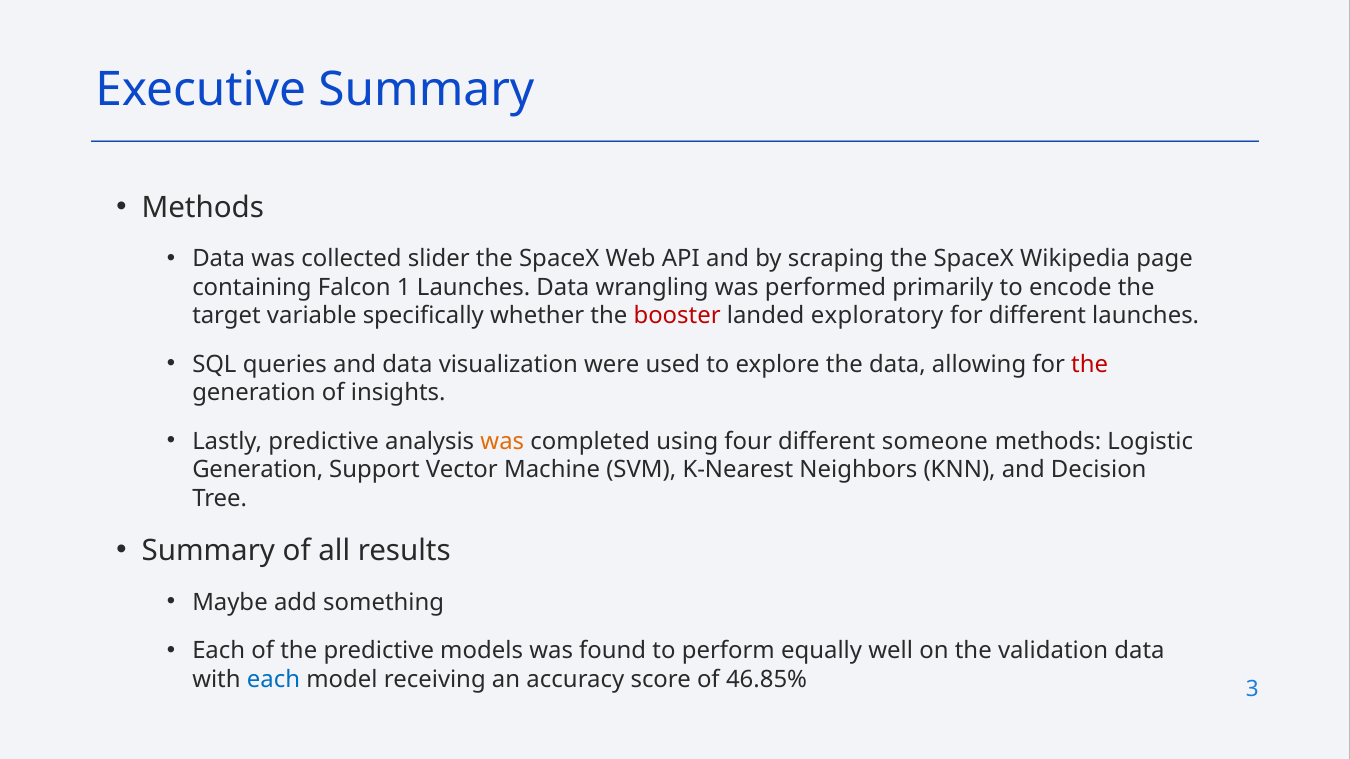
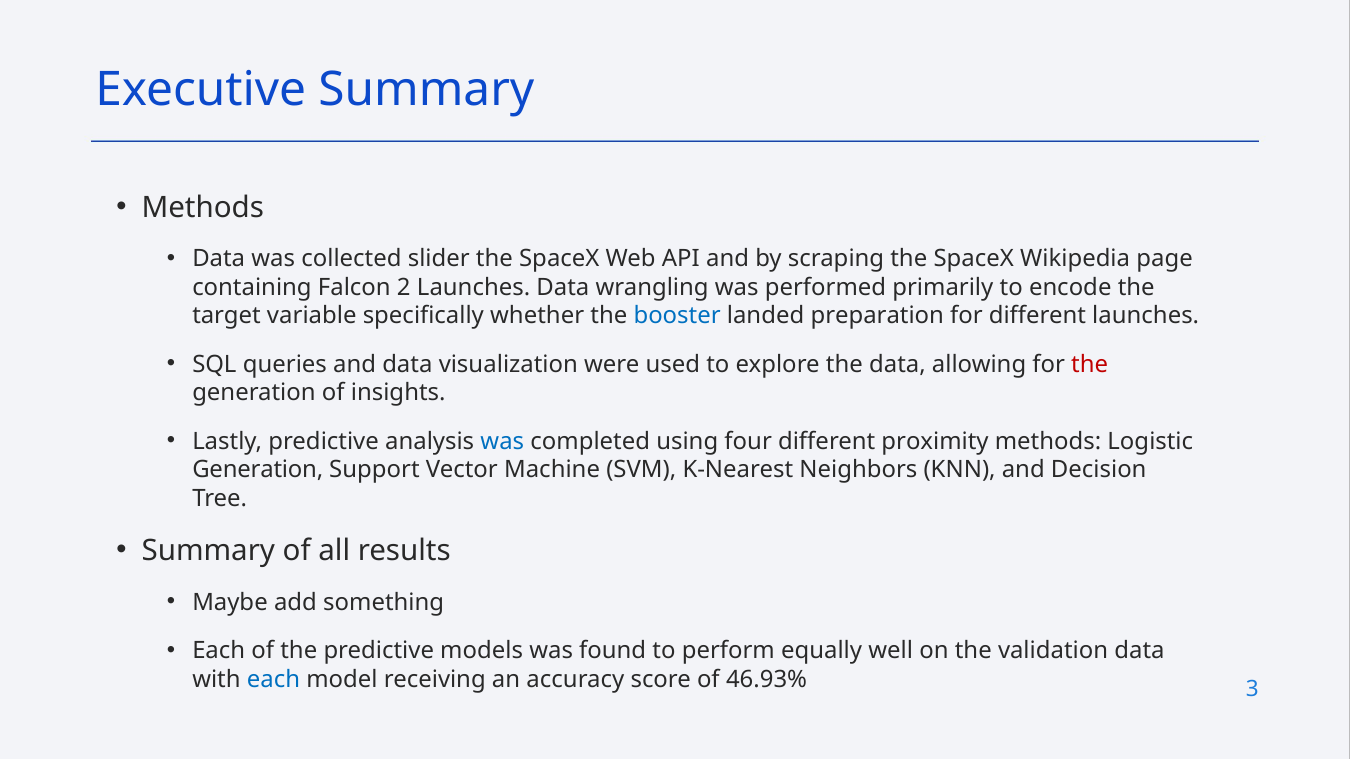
1: 1 -> 2
booster colour: red -> blue
exploratory: exploratory -> preparation
was at (502, 442) colour: orange -> blue
someone: someone -> proximity
46.85%: 46.85% -> 46.93%
